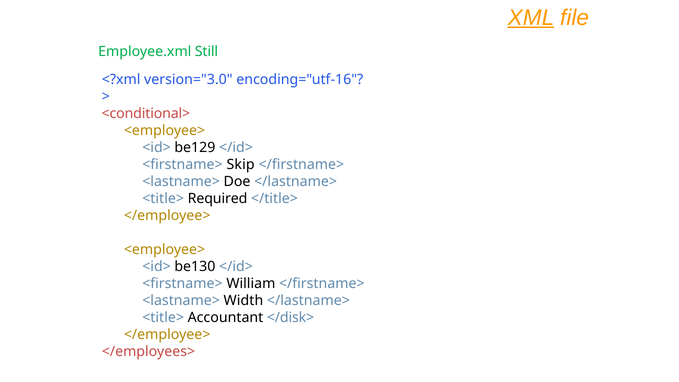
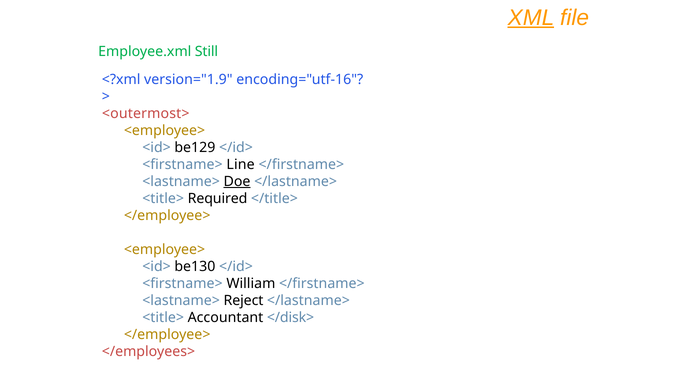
version="3.0: version="3.0 -> version="1.9
<conditional>: <conditional> -> <outermost>
Skip: Skip -> Line
Doe underline: none -> present
Width: Width -> Reject
